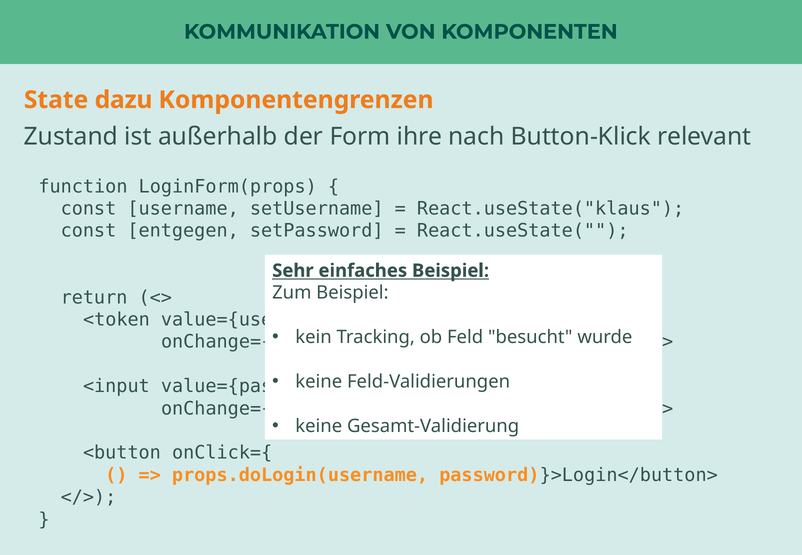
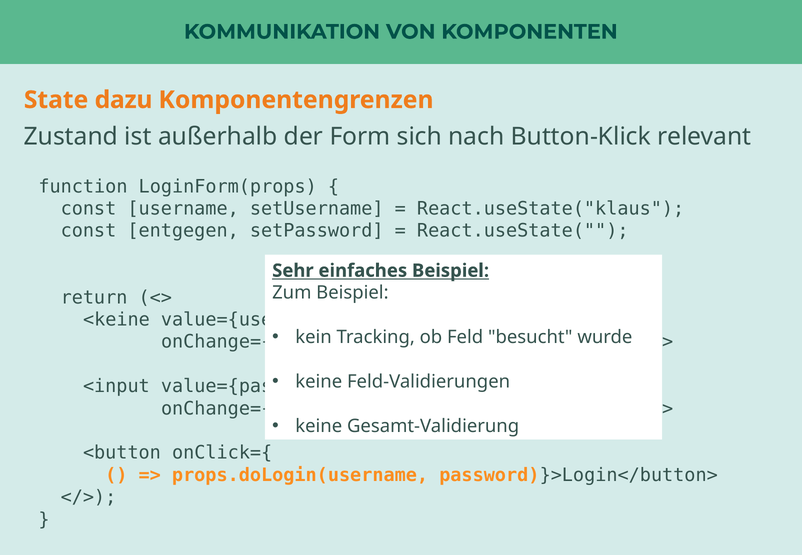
ihre: ihre -> sich
<token: <token -> <keine
